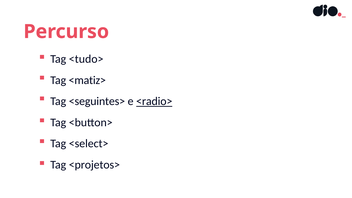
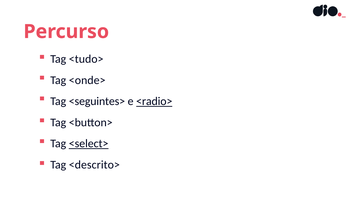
<matiz>: <matiz> -> <onde>
<select> underline: none -> present
<projetos>: <projetos> -> <descrito>
